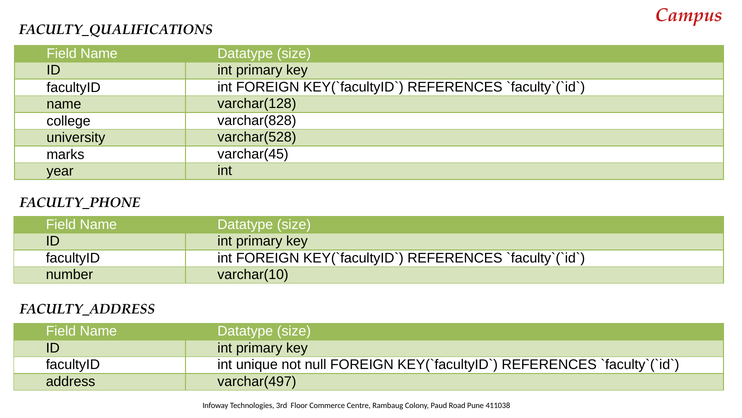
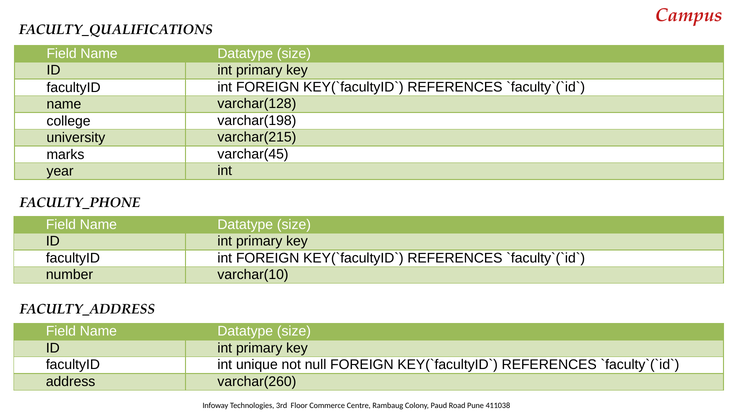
varchar(828: varchar(828 -> varchar(198
varchar(528: varchar(528 -> varchar(215
varchar(497: varchar(497 -> varchar(260
